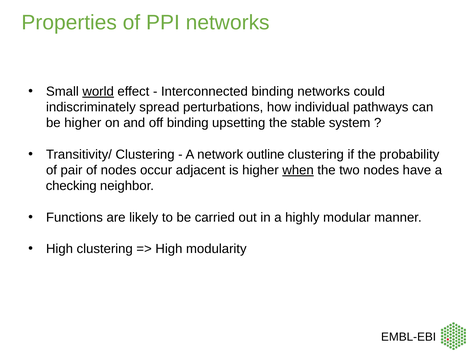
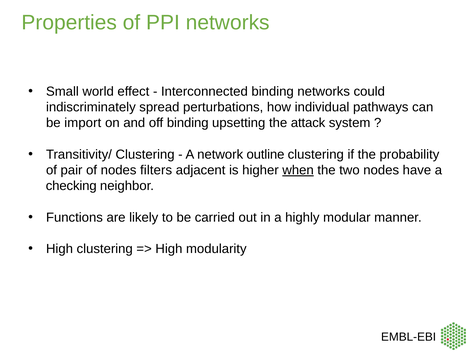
world underline: present -> none
be higher: higher -> import
stable: stable -> attack
occur: occur -> filters
